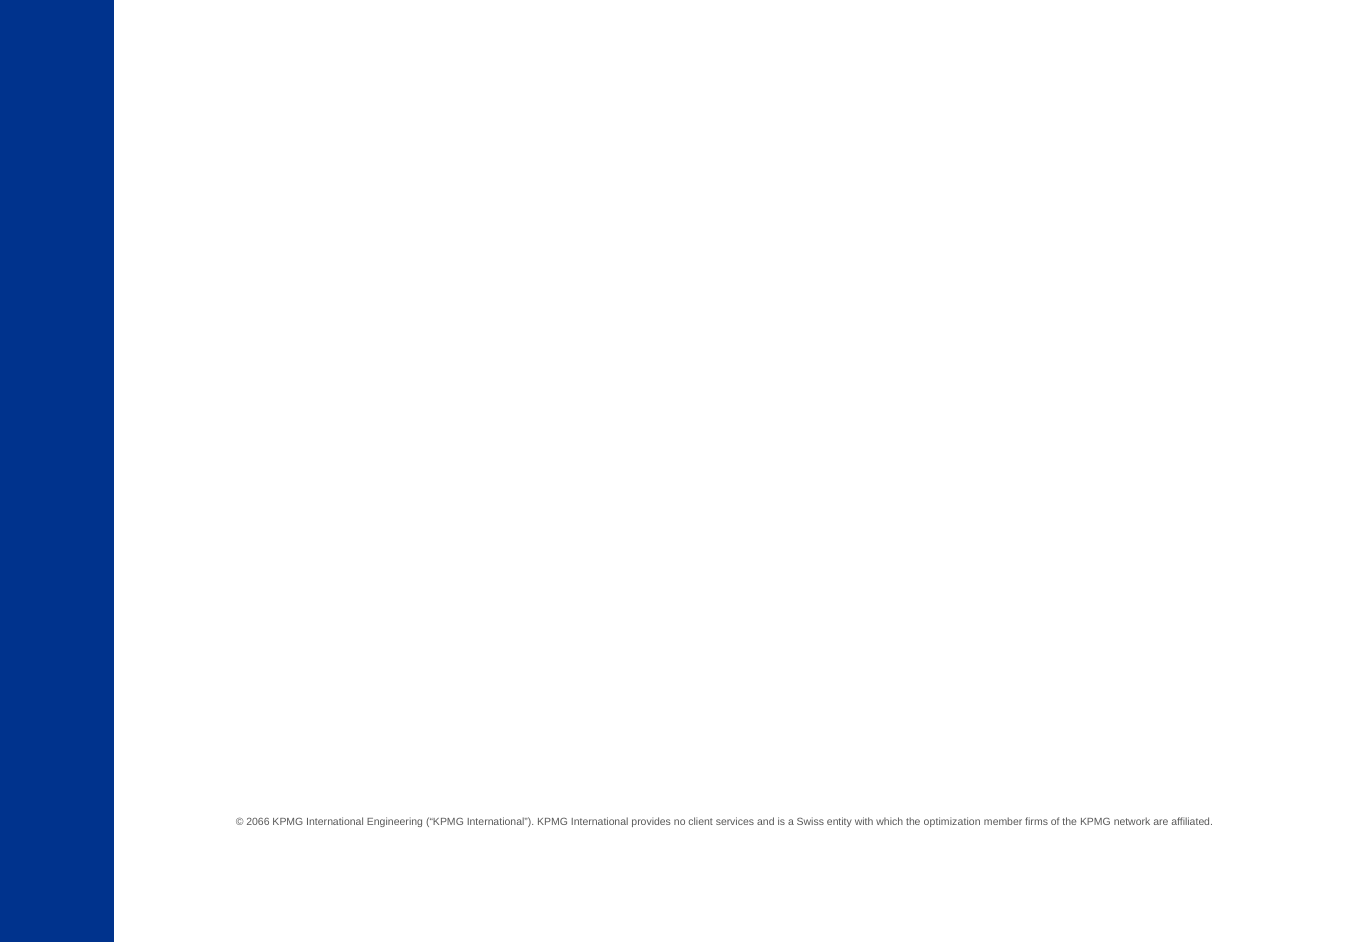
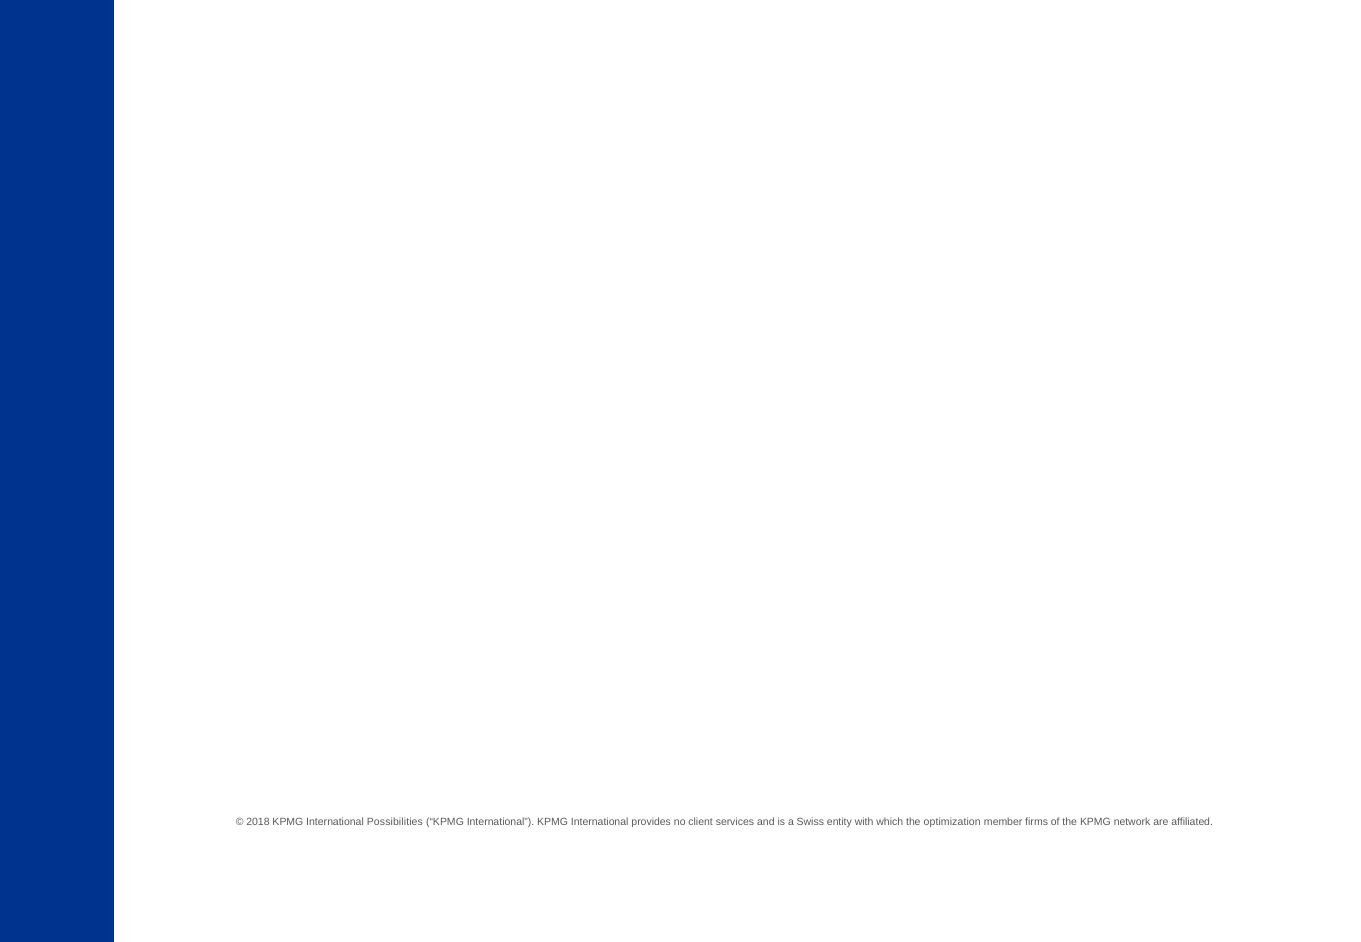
2066: 2066 -> 2018
Engineering: Engineering -> Possibilities
